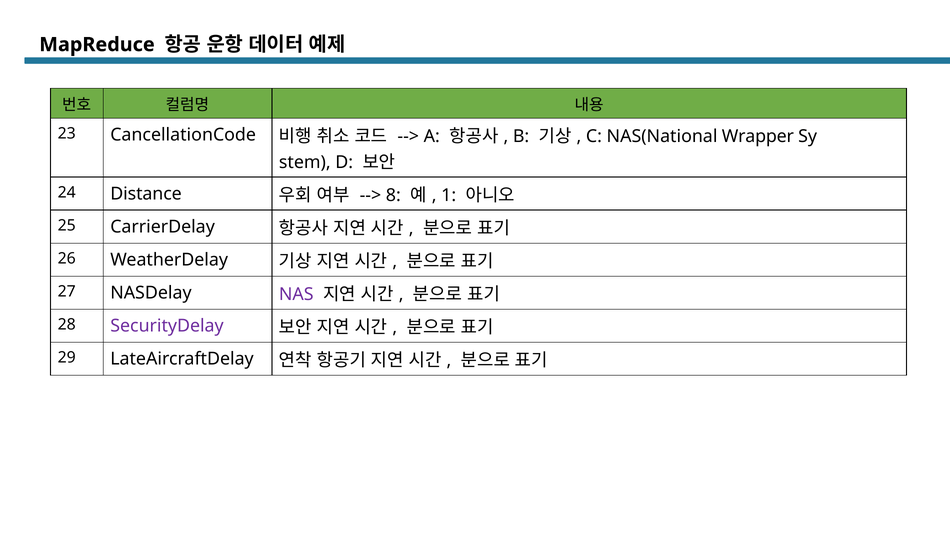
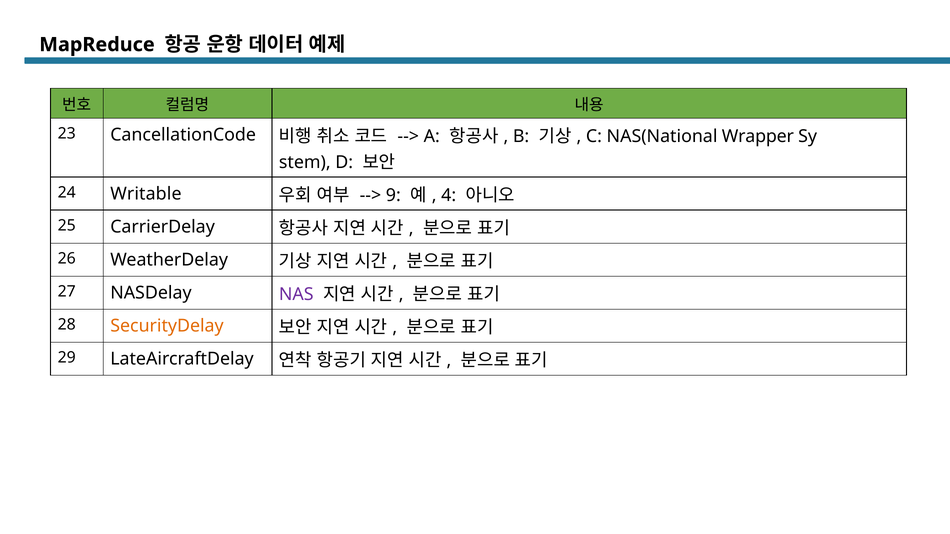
Distance: Distance -> Writable
8: 8 -> 9
1: 1 -> 4
SecurityDelay colour: purple -> orange
